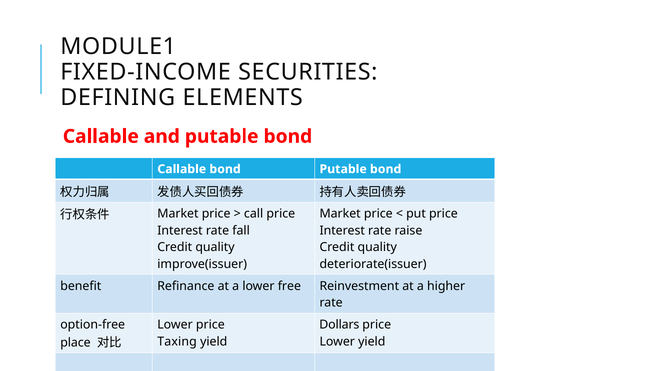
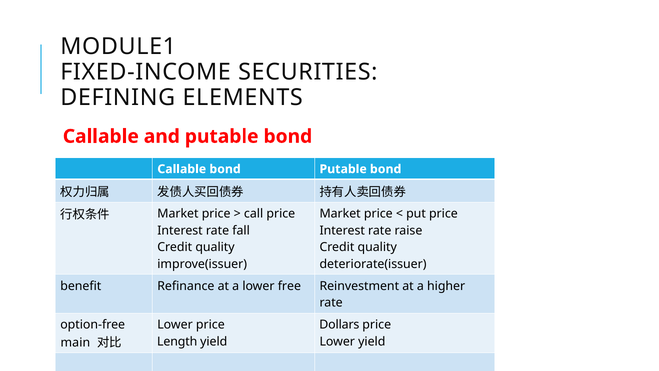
Taxing: Taxing -> Length
place: place -> main
